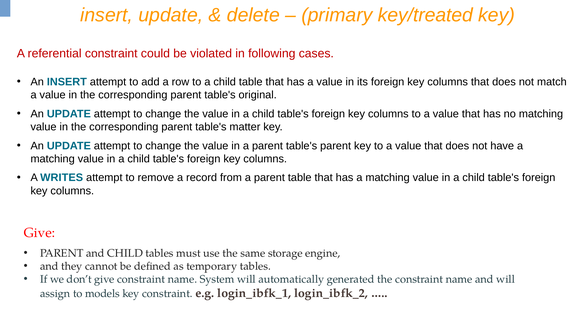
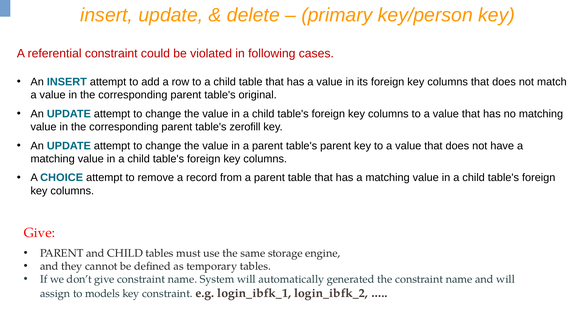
key/treated: key/treated -> key/person
matter: matter -> zerofill
WRITES: WRITES -> CHOICE
